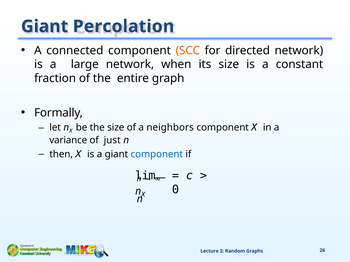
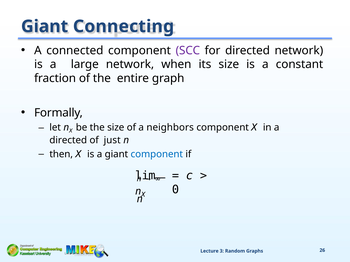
Percolation: Percolation -> Connecting
SCC colour: orange -> purple
variance at (68, 140): variance -> directed
